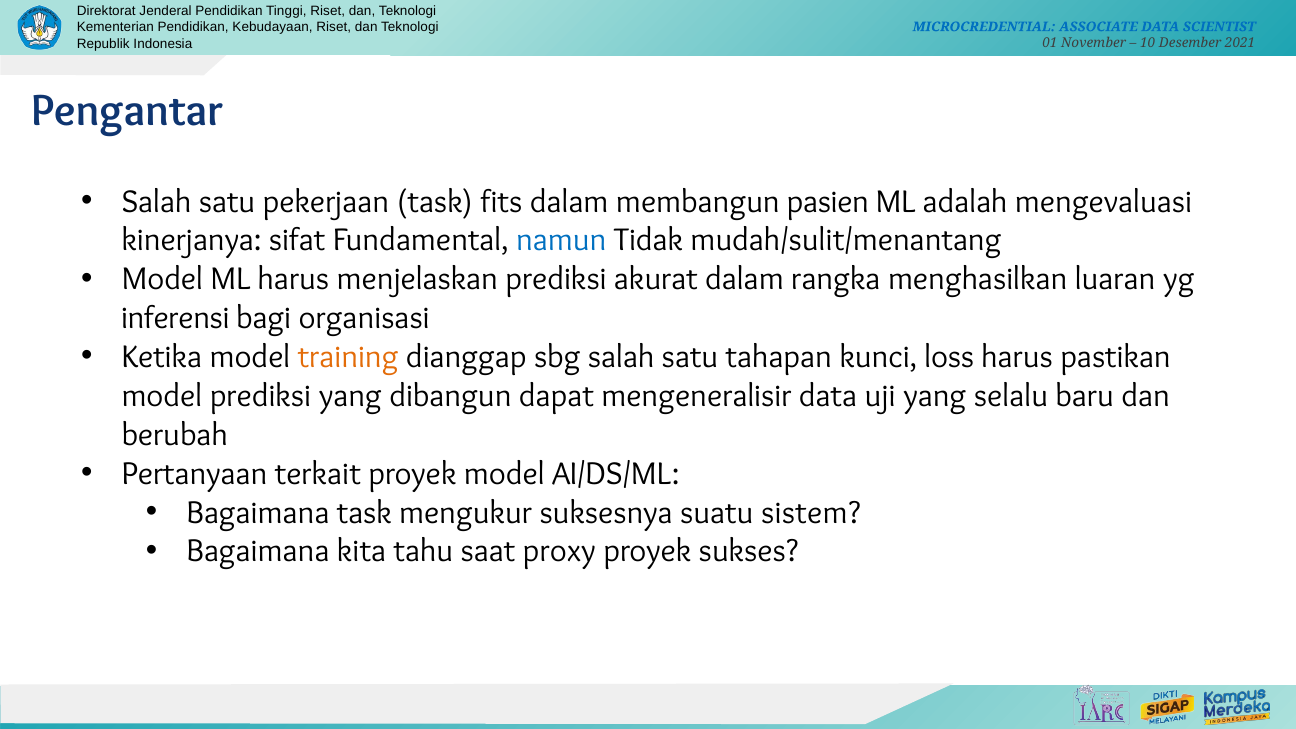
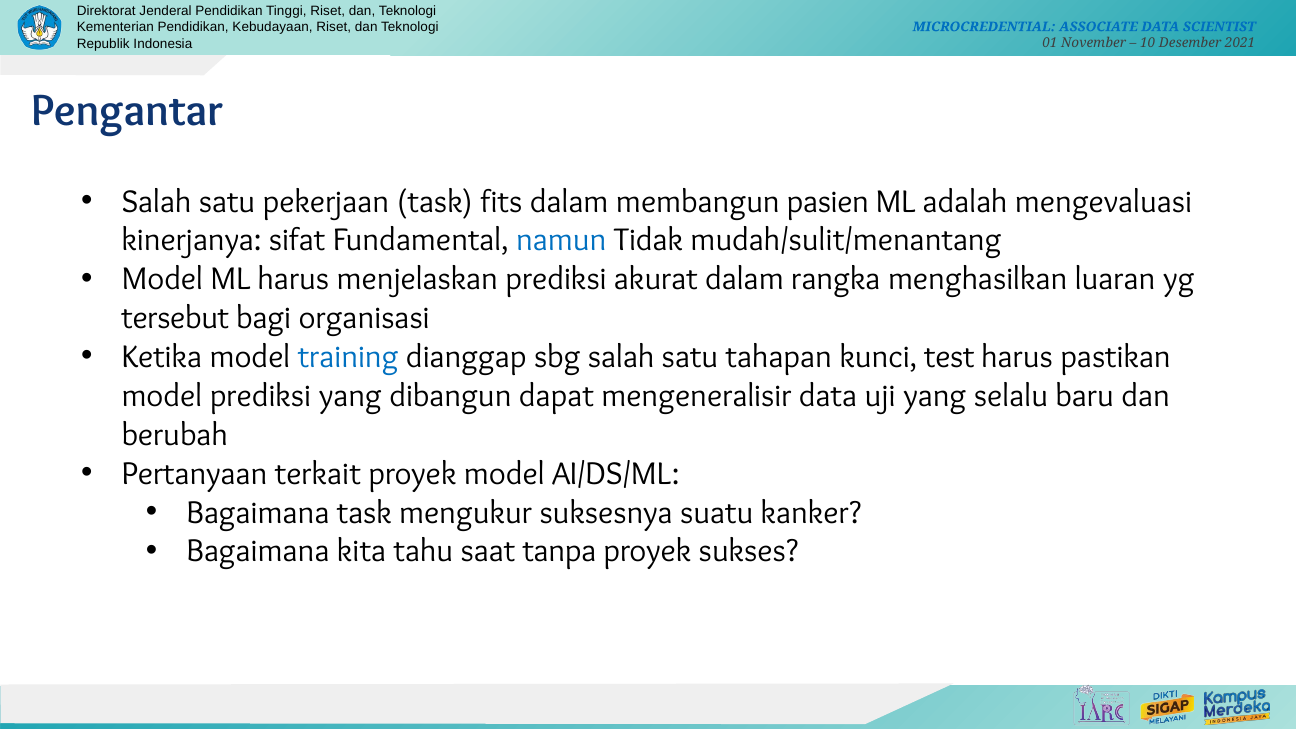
inferensi: inferensi -> tersebut
training colour: orange -> blue
loss: loss -> test
sistem: sistem -> kanker
proxy: proxy -> tanpa
